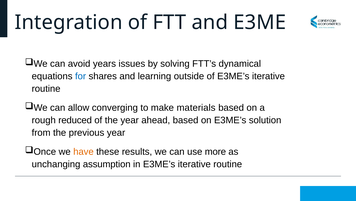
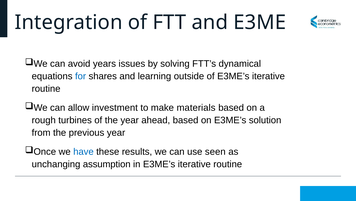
converging: converging -> investment
reduced: reduced -> turbines
have colour: orange -> blue
more: more -> seen
